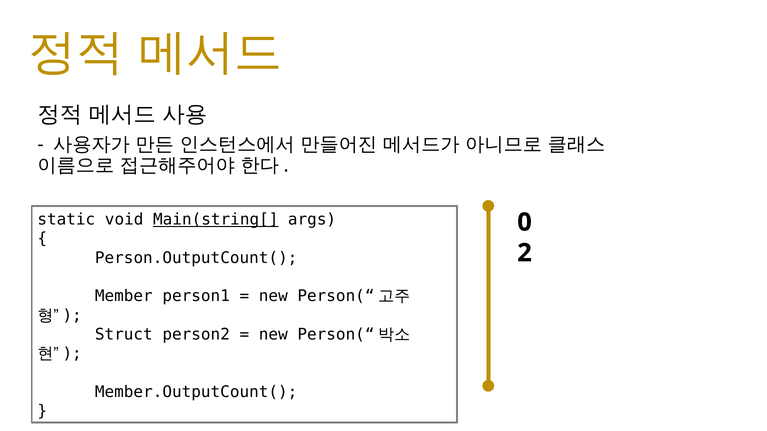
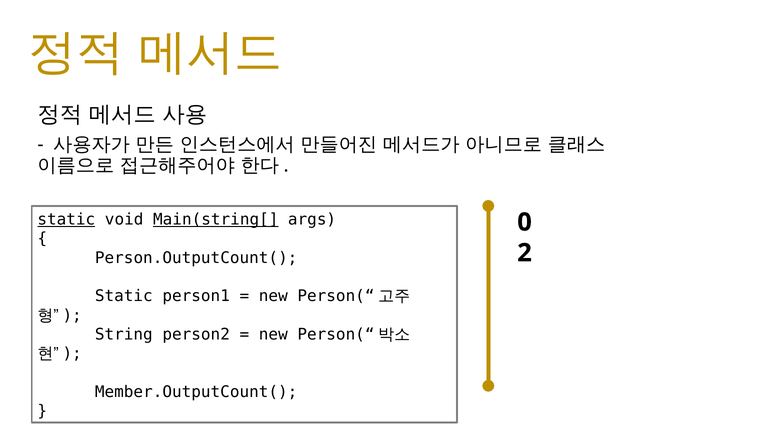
static at (66, 220) underline: none -> present
Member at (124, 296): Member -> Static
Struct: Struct -> String
